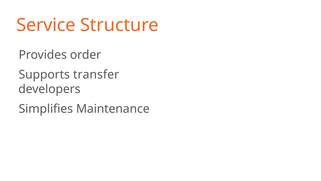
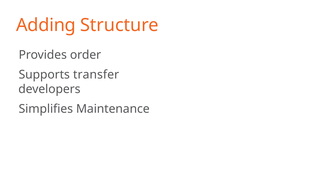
Service: Service -> Adding
